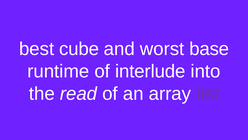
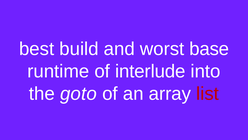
cube: cube -> build
read: read -> goto
list colour: purple -> red
